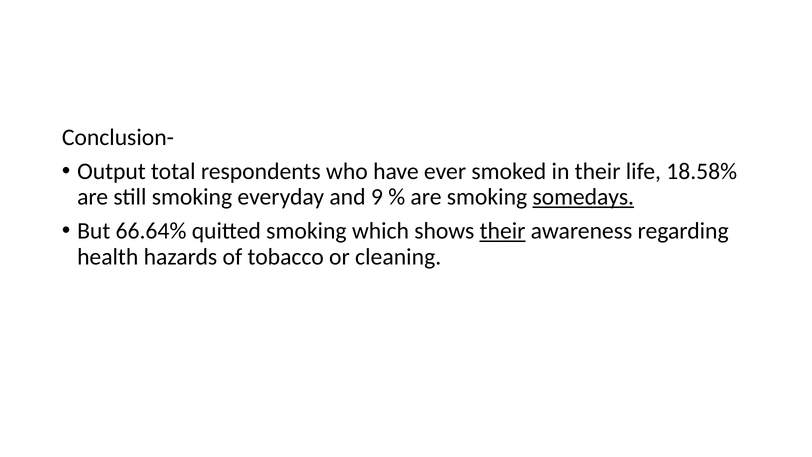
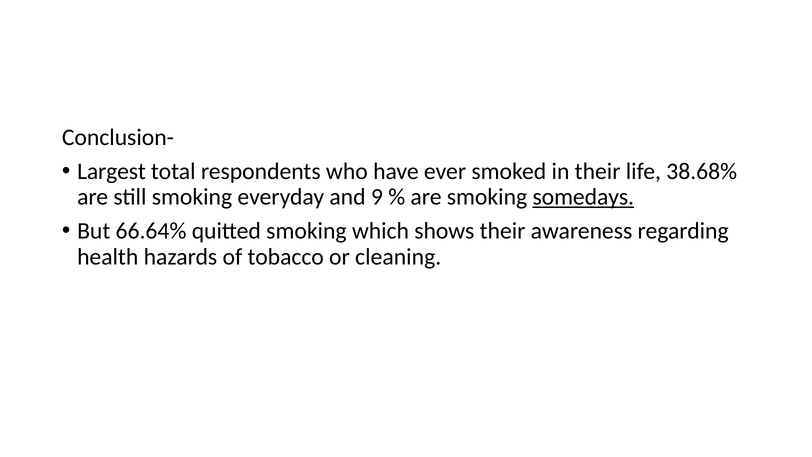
Output: Output -> Largest
18.58%: 18.58% -> 38.68%
their at (503, 231) underline: present -> none
